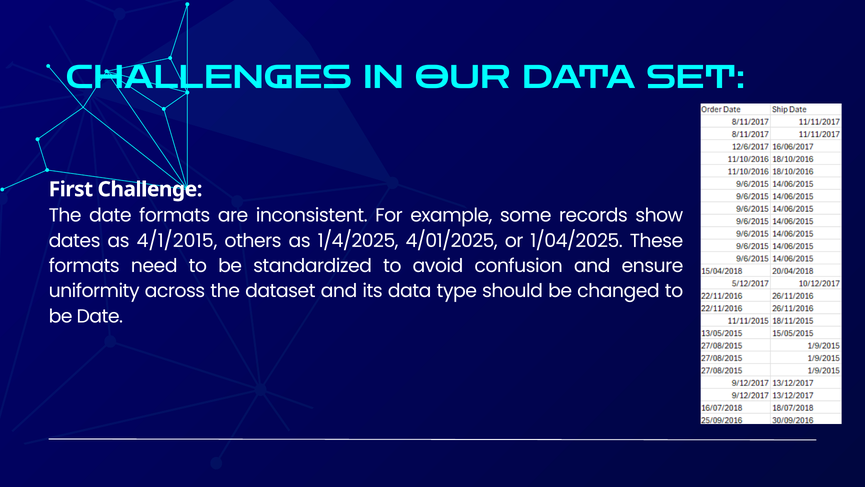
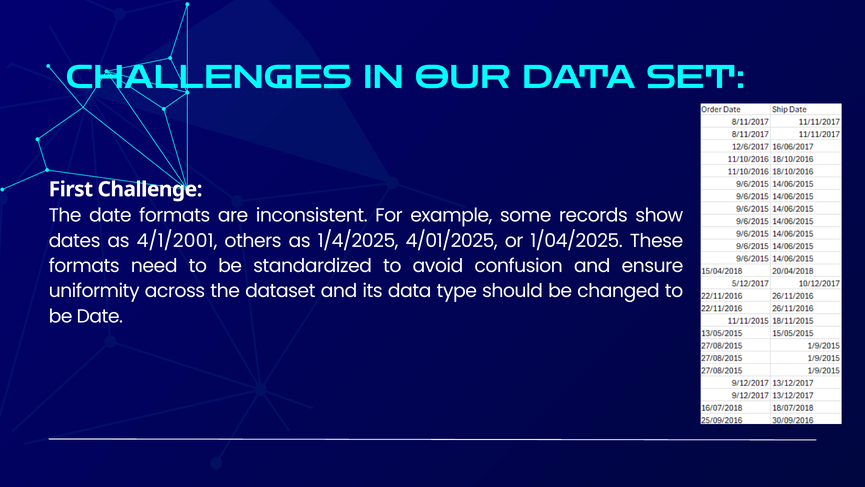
4/1/2015: 4/1/2015 -> 4/1/2001
